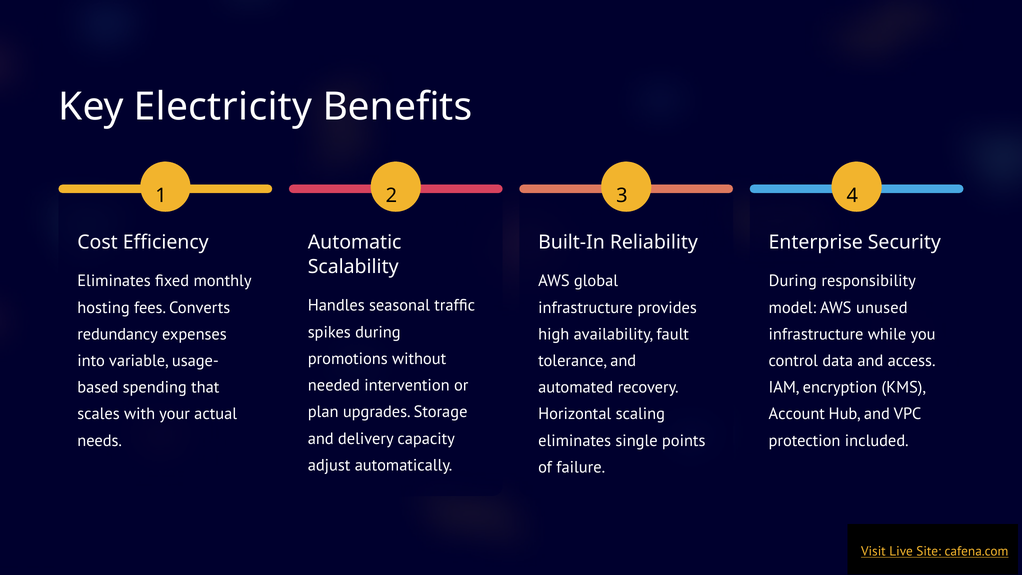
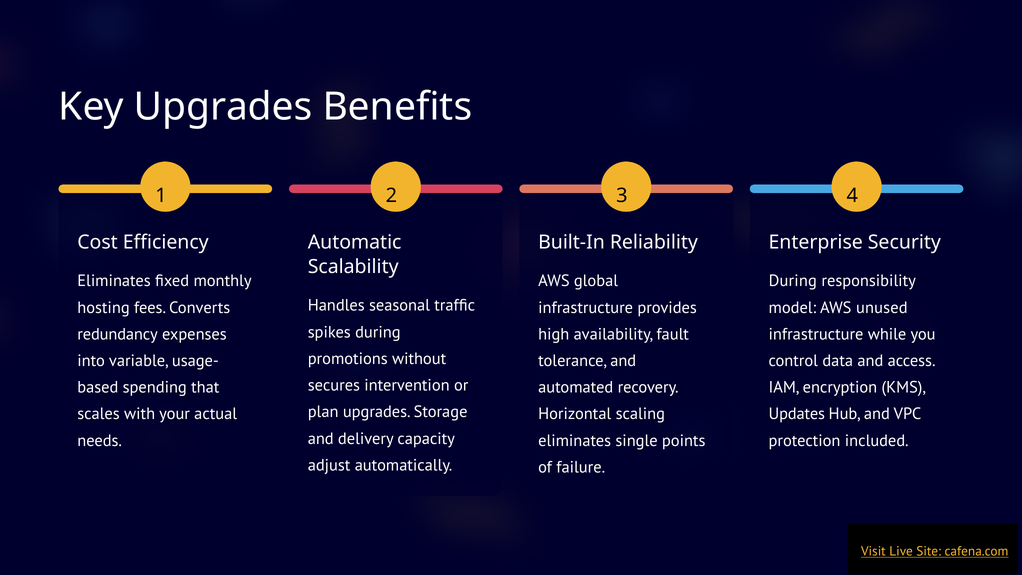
Key Electricity: Electricity -> Upgrades
needed: needed -> secures
Account: Account -> Updates
